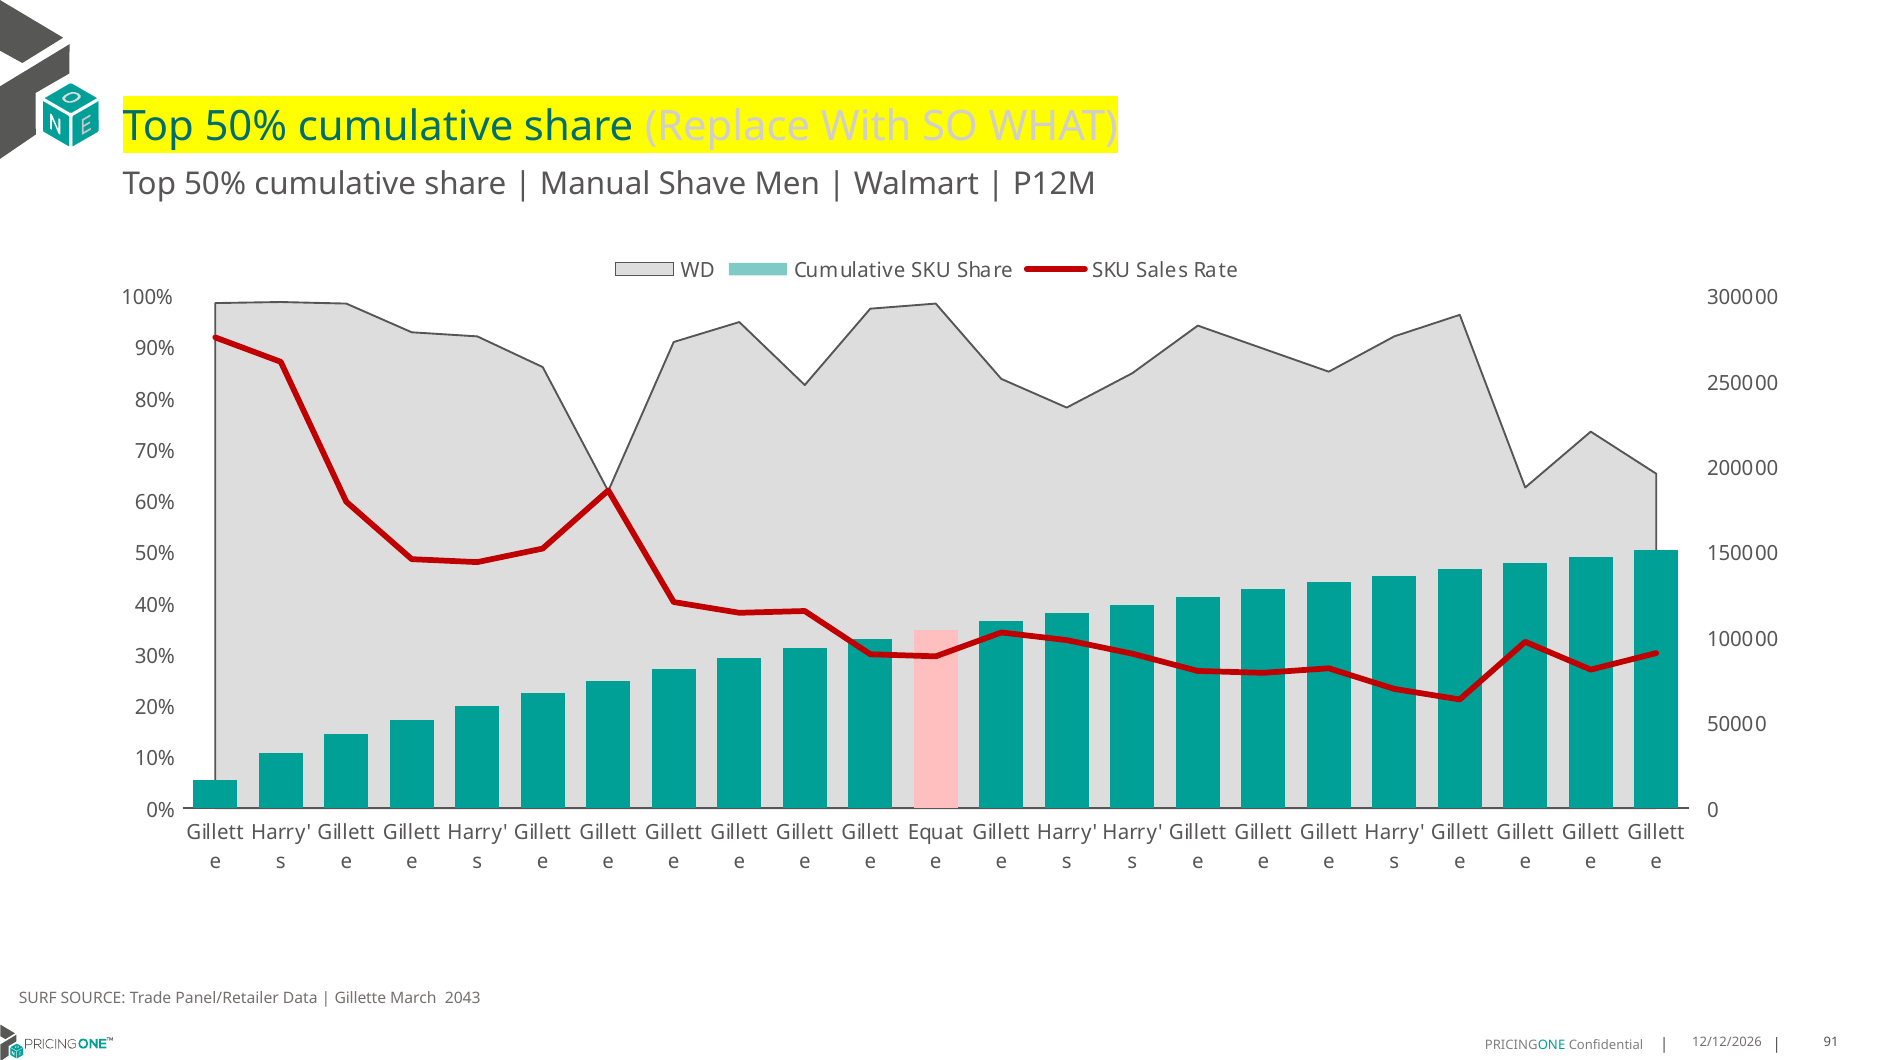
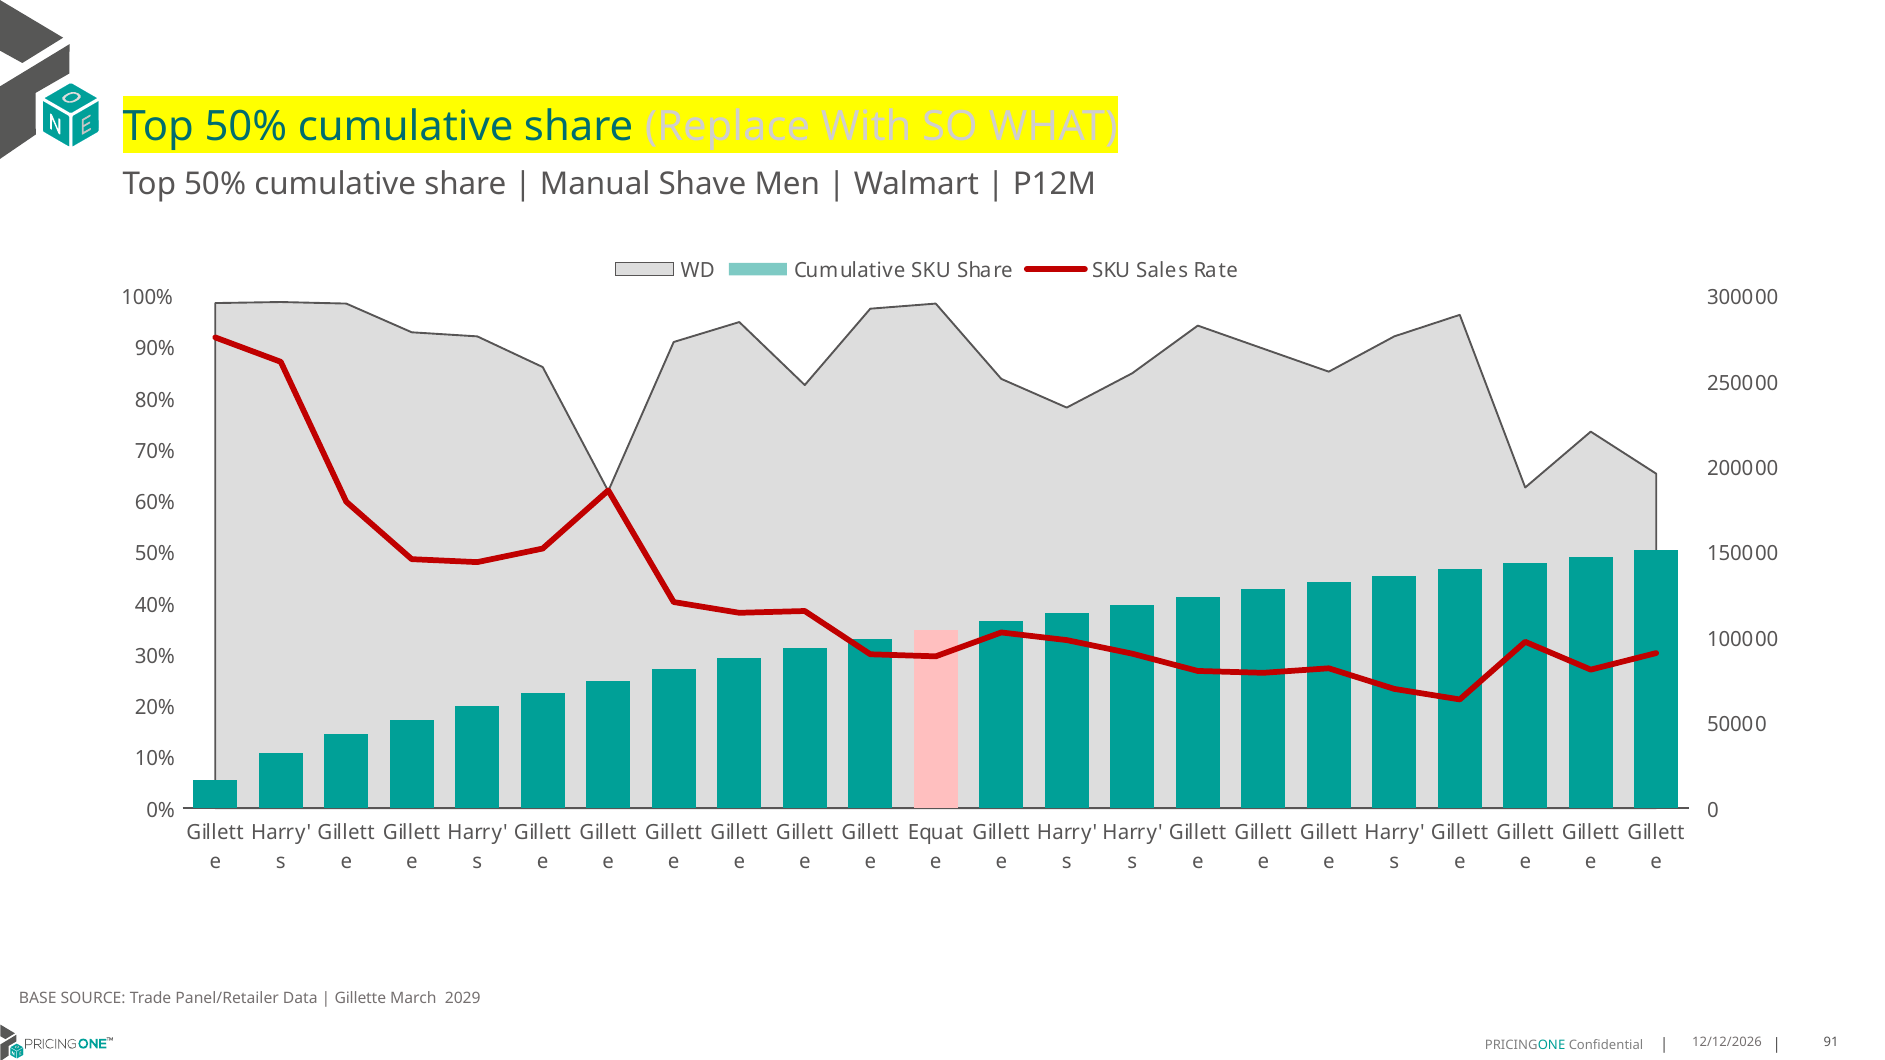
SURF: SURF -> BASE
2043: 2043 -> 2029
